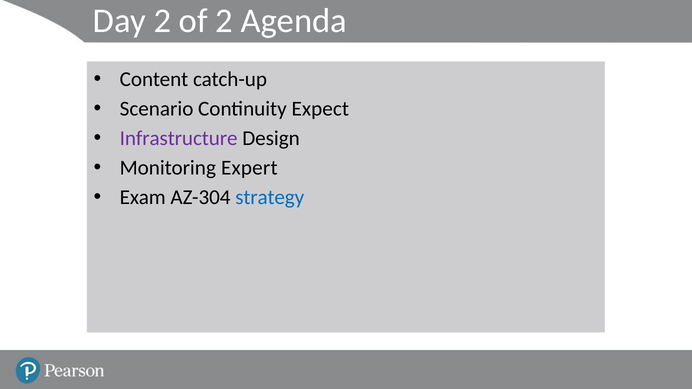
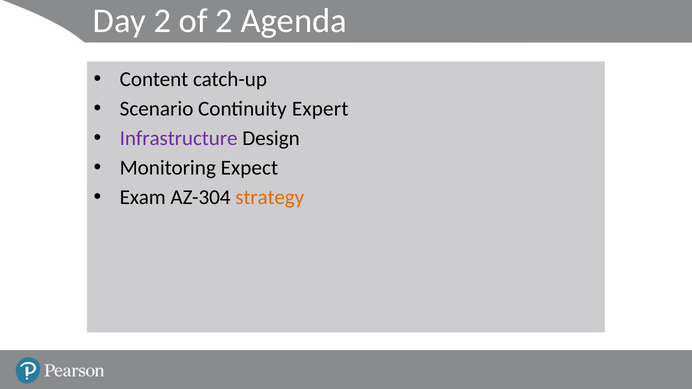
Expect: Expect -> Expert
Expert: Expert -> Expect
strategy colour: blue -> orange
